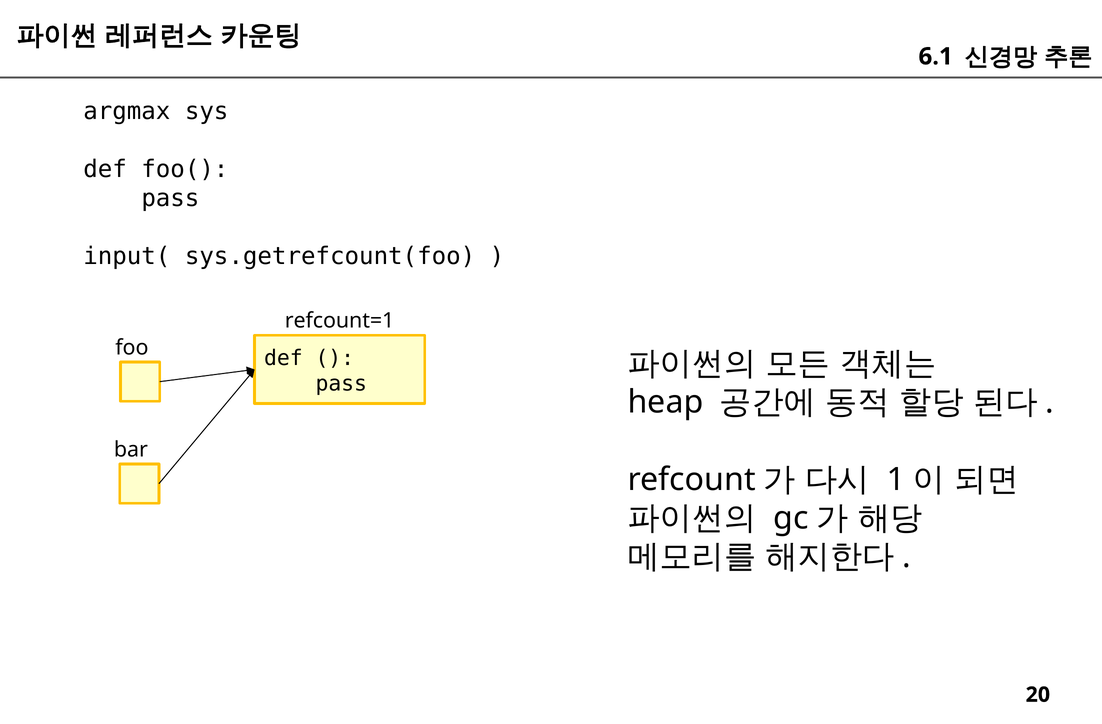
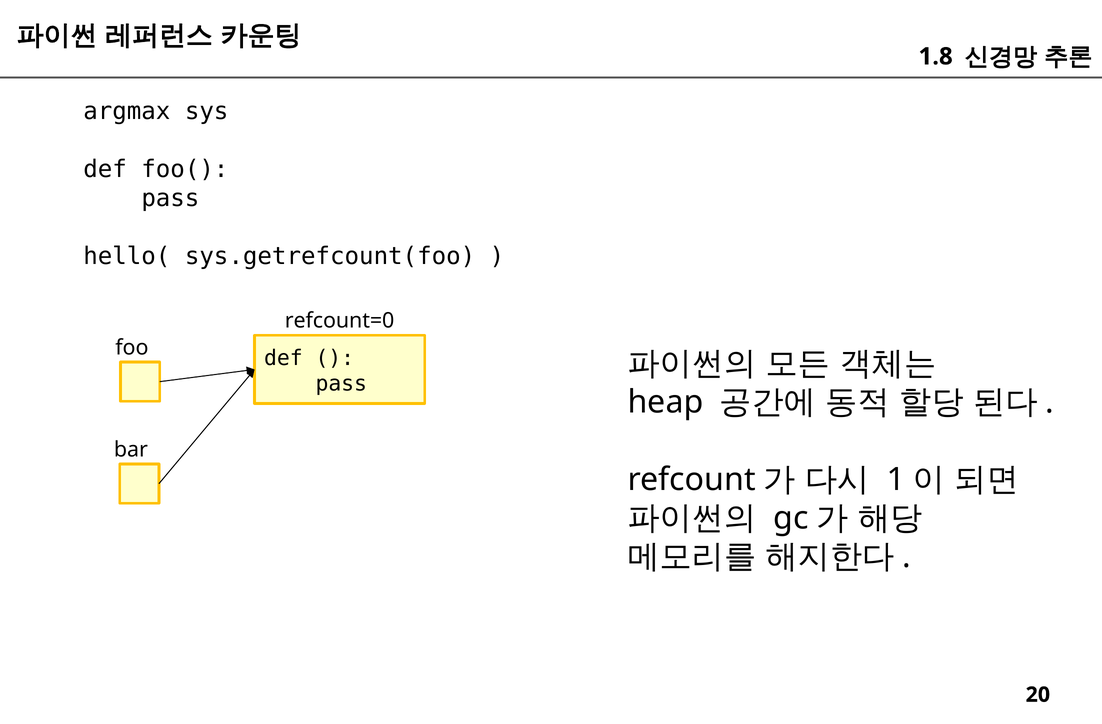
6.1: 6.1 -> 1.8
input(: input( -> hello(
refcount=1: refcount=1 -> refcount=0
